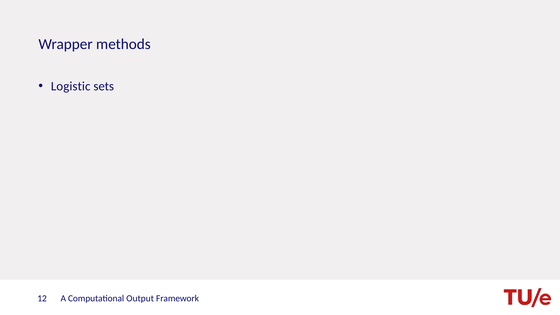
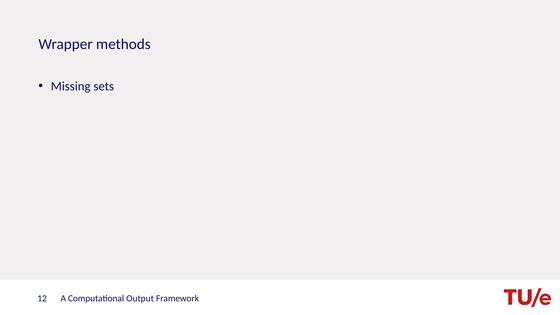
Logistic: Logistic -> Missing
